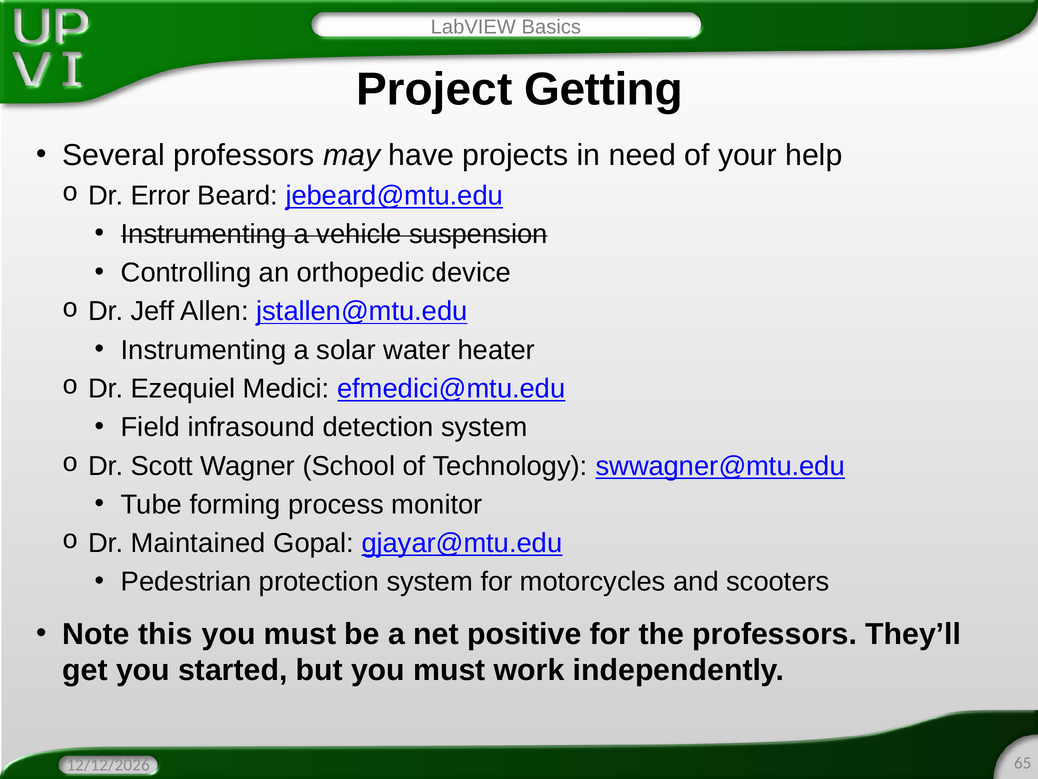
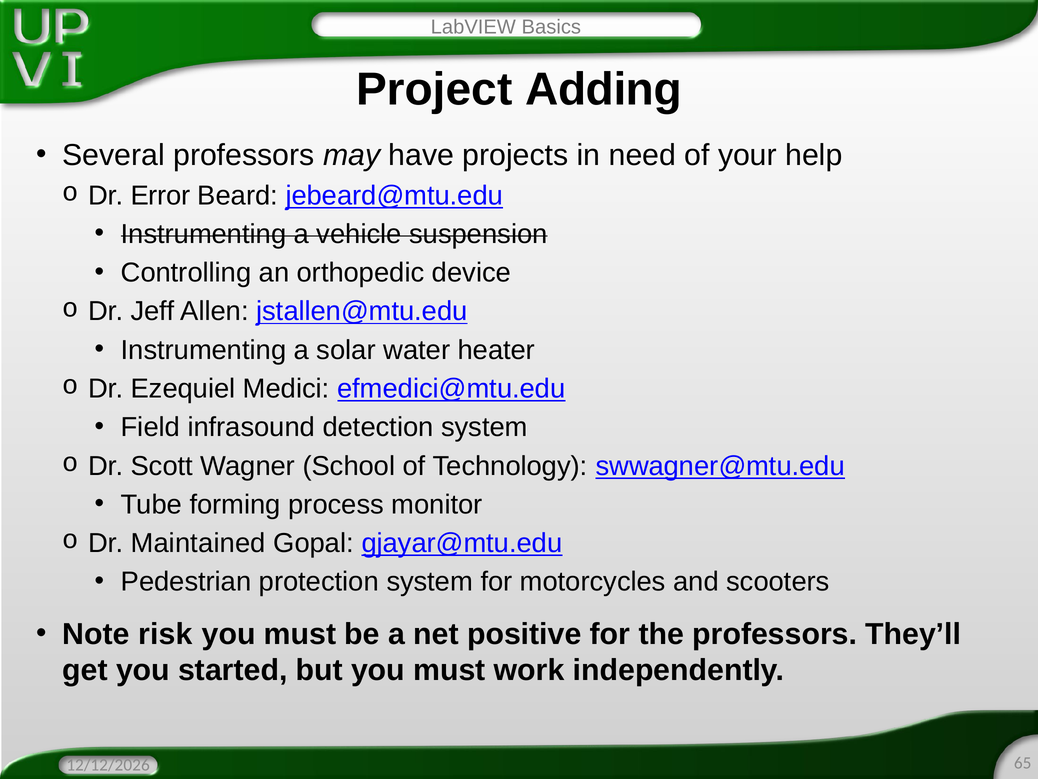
Getting: Getting -> Adding
this: this -> risk
